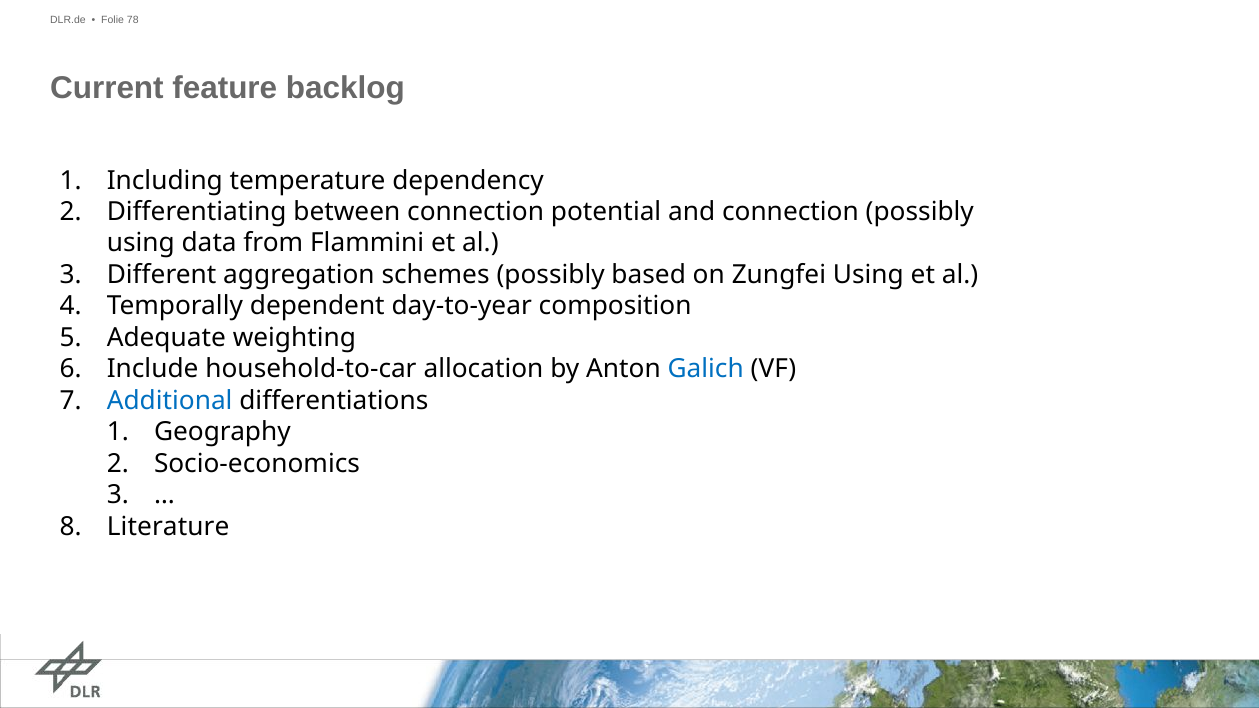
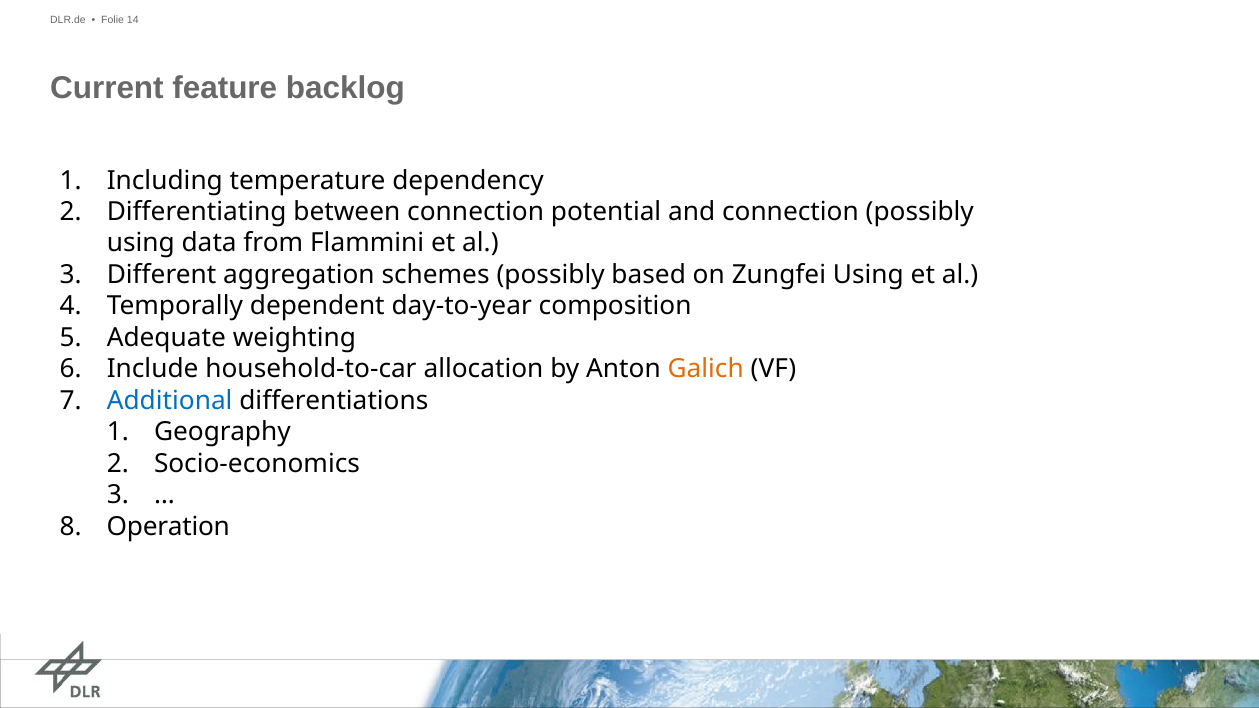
78: 78 -> 14
Galich colour: blue -> orange
Literature: Literature -> Operation
